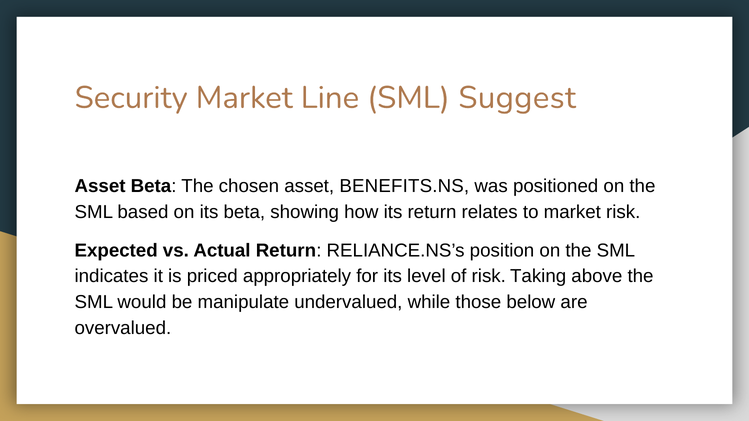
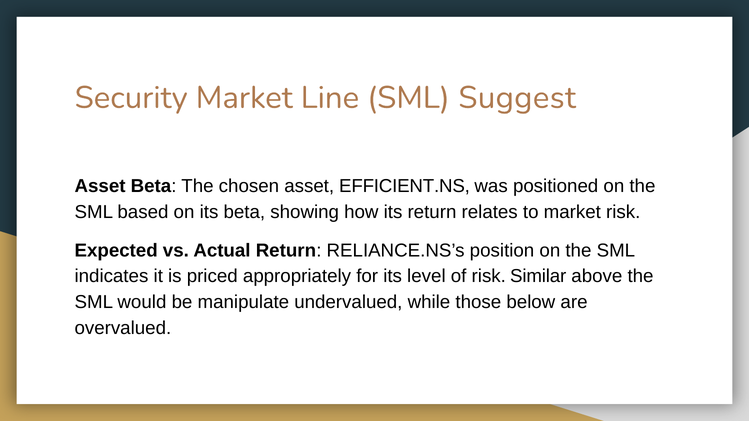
BENEFITS.NS: BENEFITS.NS -> EFFICIENT.NS
Taking: Taking -> Similar
